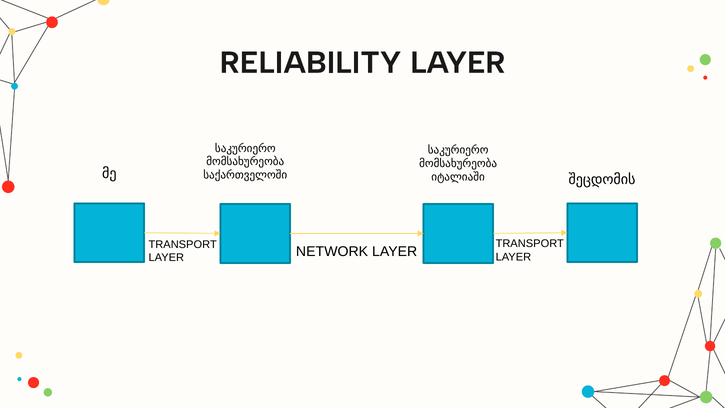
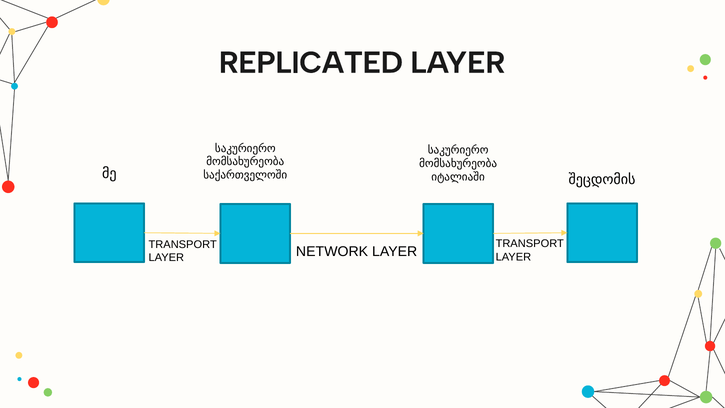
RELIABILITY: RELIABILITY -> REPLICATED
